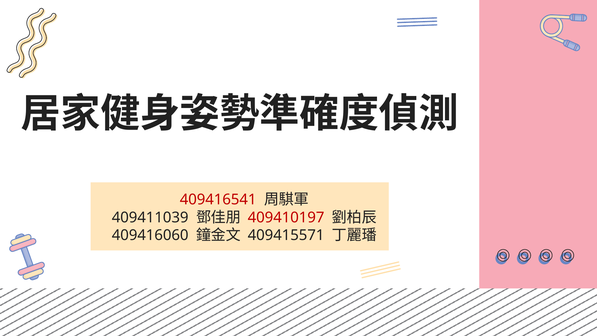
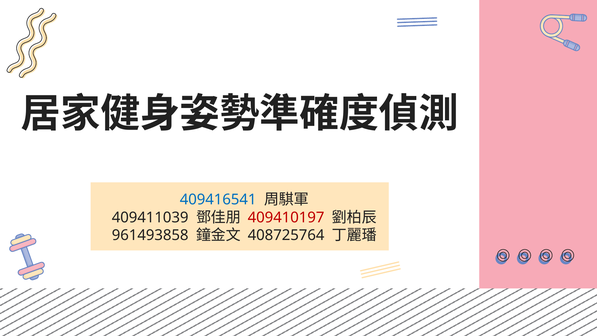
409416541 colour: red -> blue
409416060: 409416060 -> 961493858
409415571: 409415571 -> 408725764
